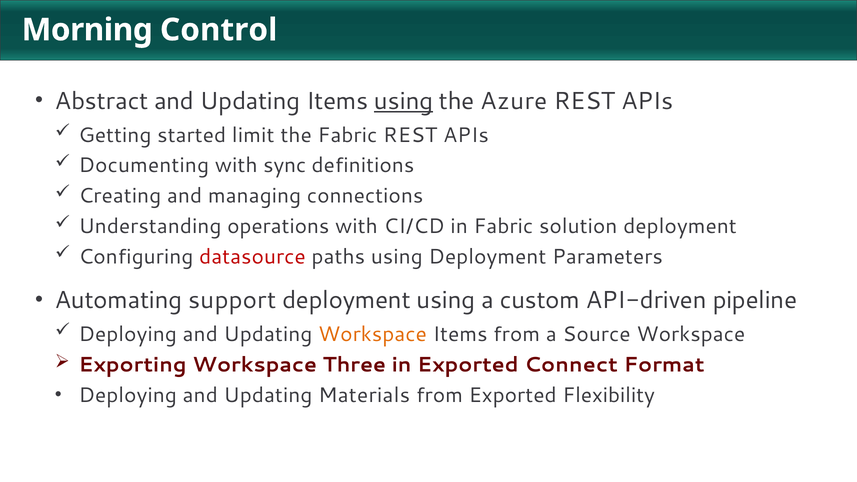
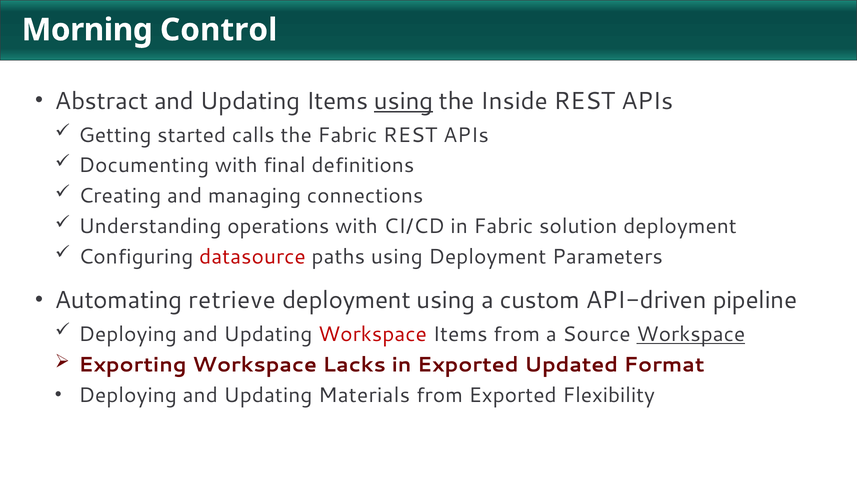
Azure: Azure -> Inside
limit: limit -> calls
sync: sync -> final
support: support -> retrieve
Workspace at (372, 334) colour: orange -> red
Workspace at (691, 334) underline: none -> present
Three: Three -> Lacks
Connect: Connect -> Updated
